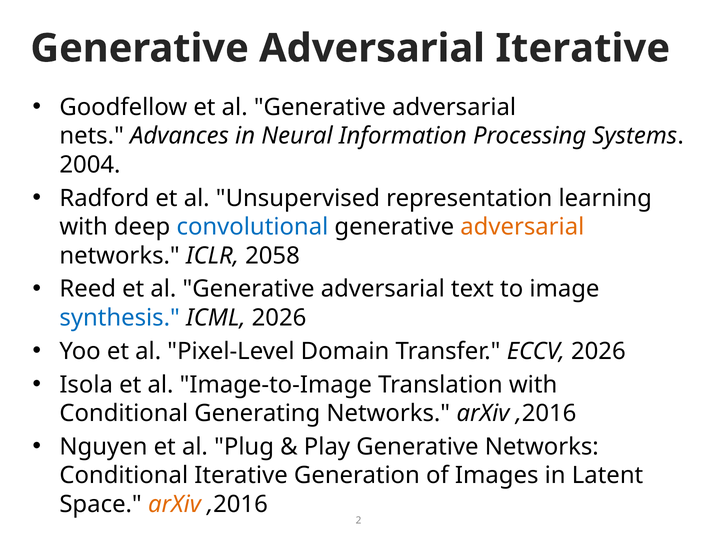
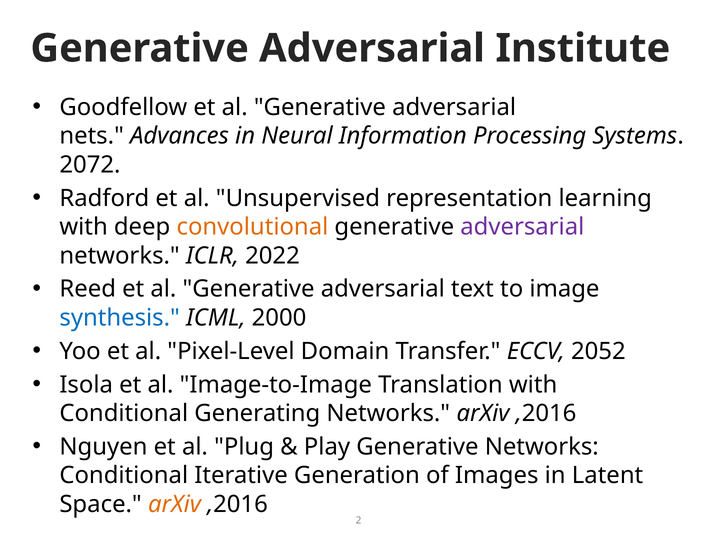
Adversarial Iterative: Iterative -> Institute
2004: 2004 -> 2072
convolutional colour: blue -> orange
adversarial at (522, 227) colour: orange -> purple
2058: 2058 -> 2022
ICML 2026: 2026 -> 2000
ECCV 2026: 2026 -> 2052
